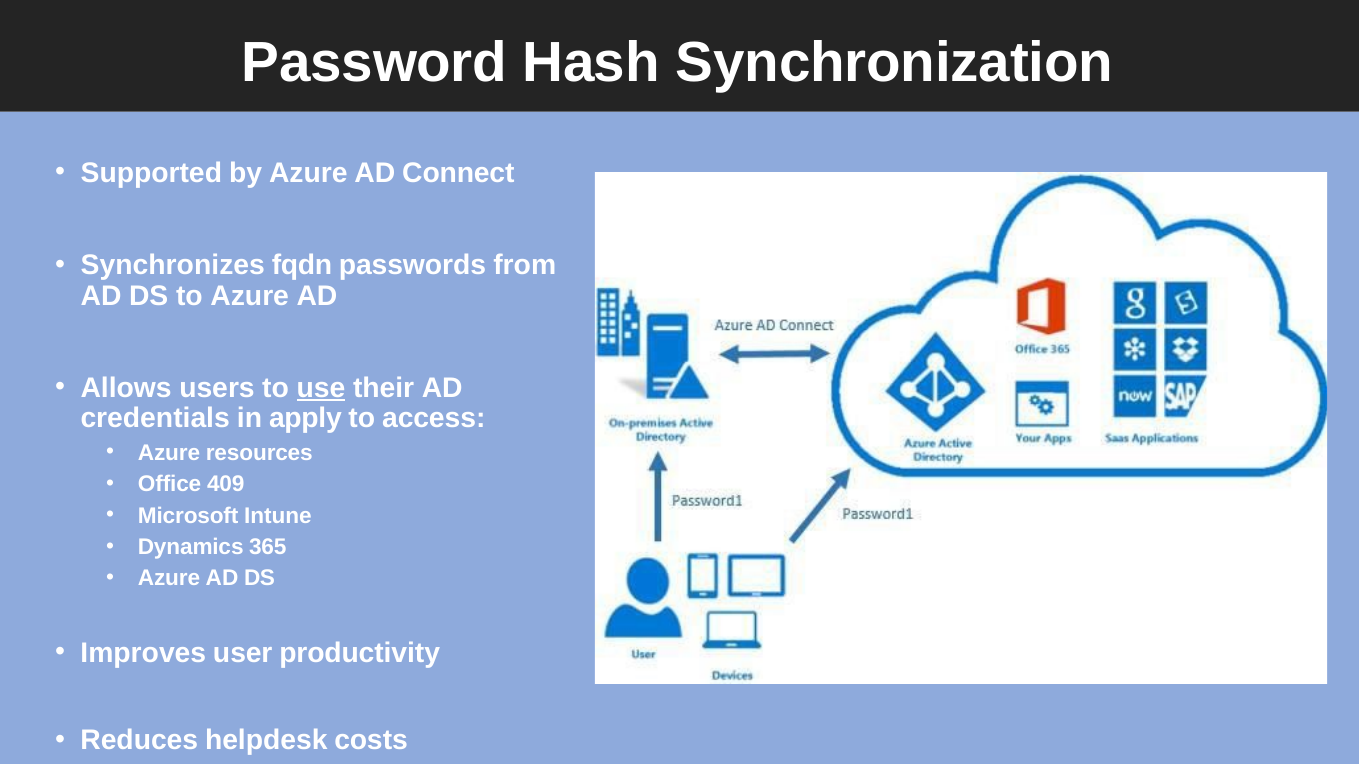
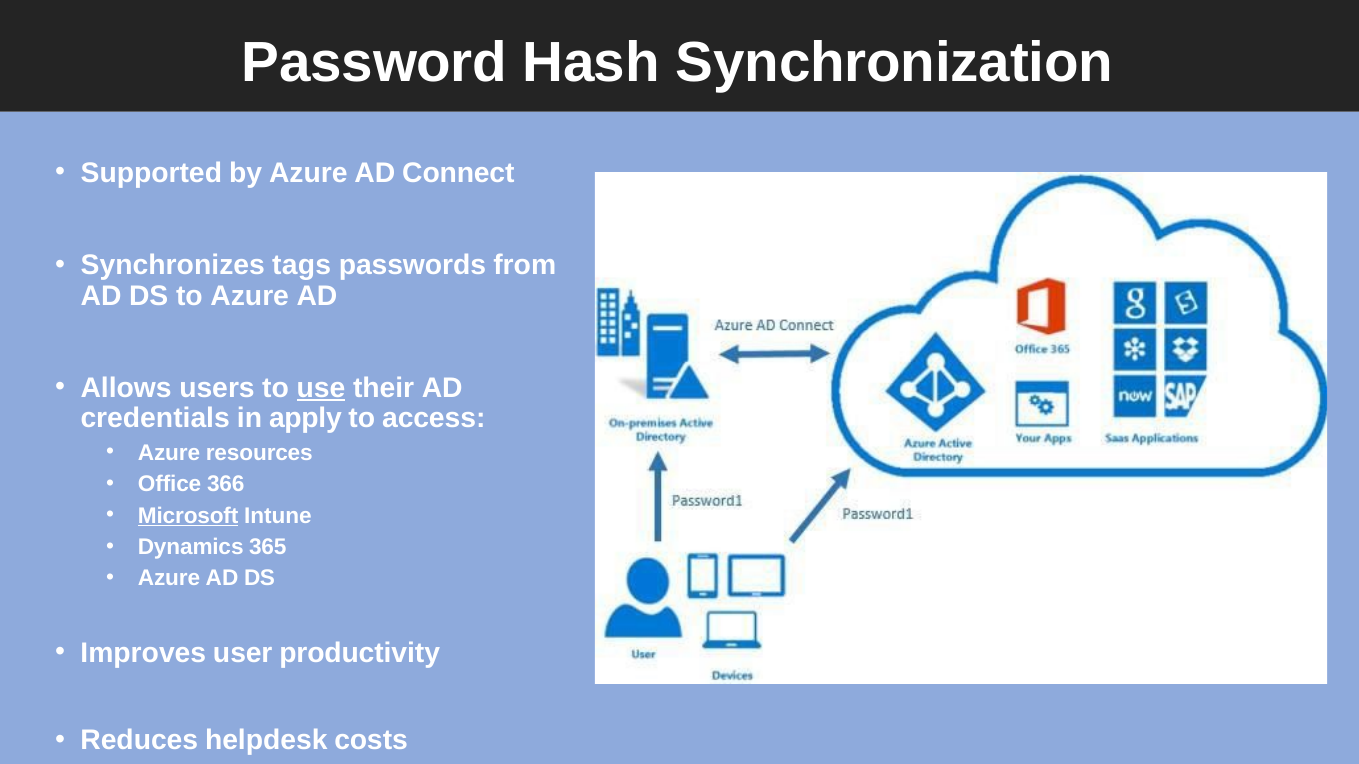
fqdn: fqdn -> tags
409: 409 -> 366
Microsoft underline: none -> present
